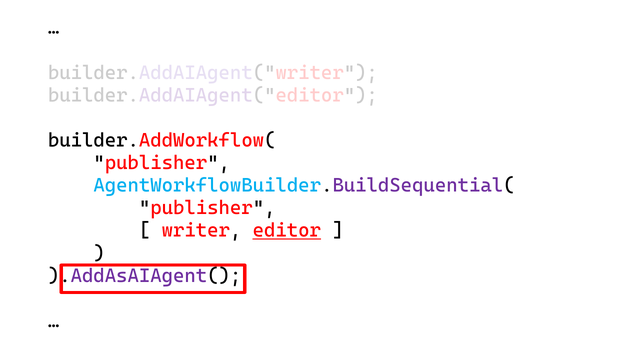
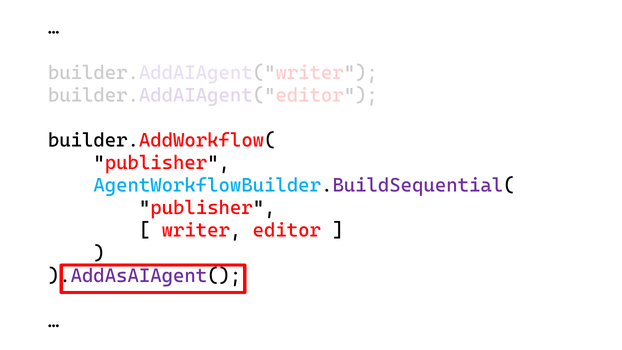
editor underline: present -> none
